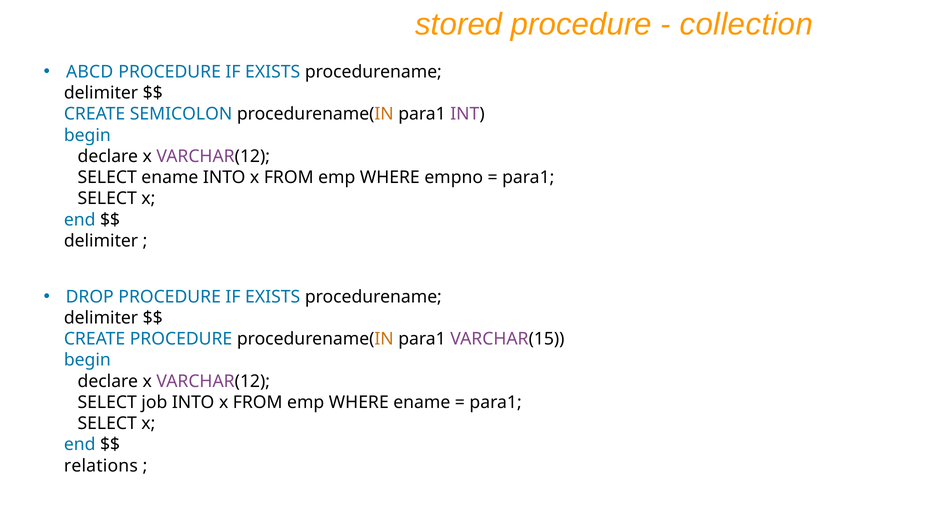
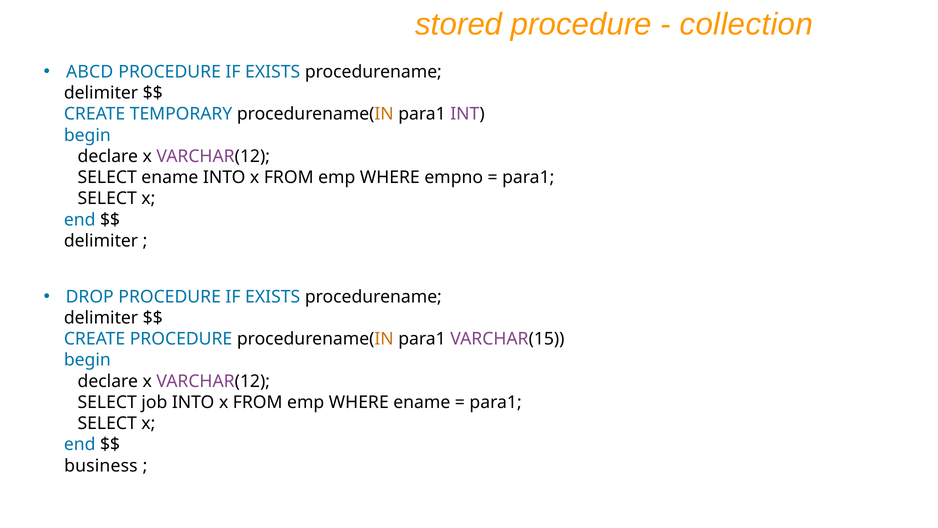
SEMICOLON: SEMICOLON -> TEMPORARY
relations: relations -> business
